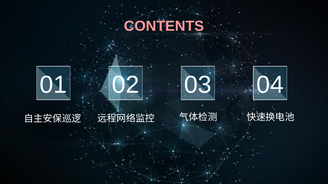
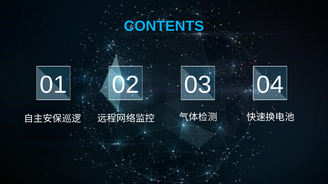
CONTENTS colour: pink -> light blue
